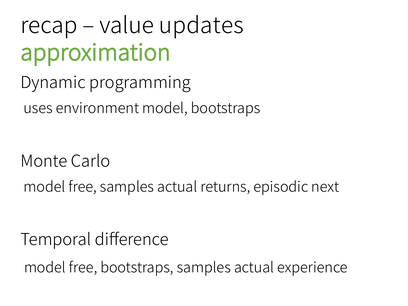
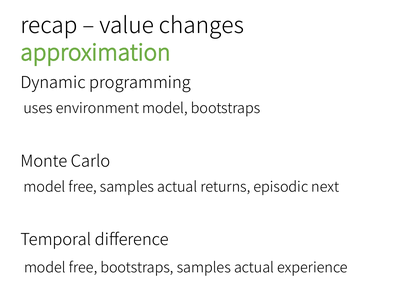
updates: updates -> changes
